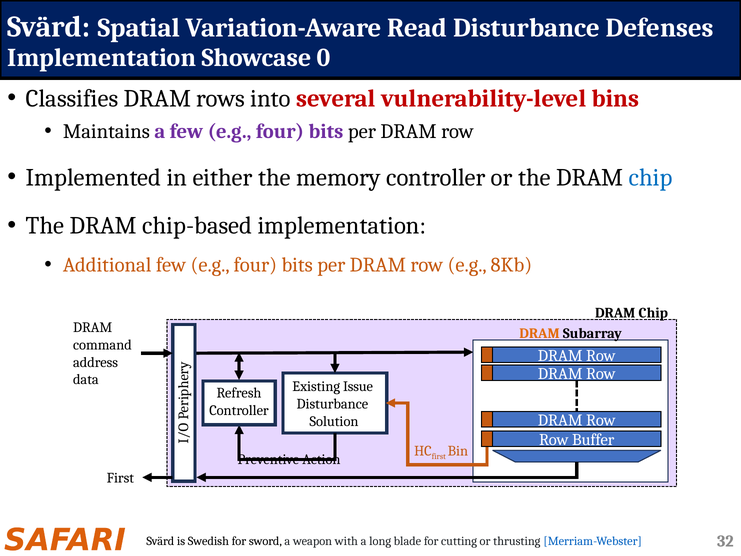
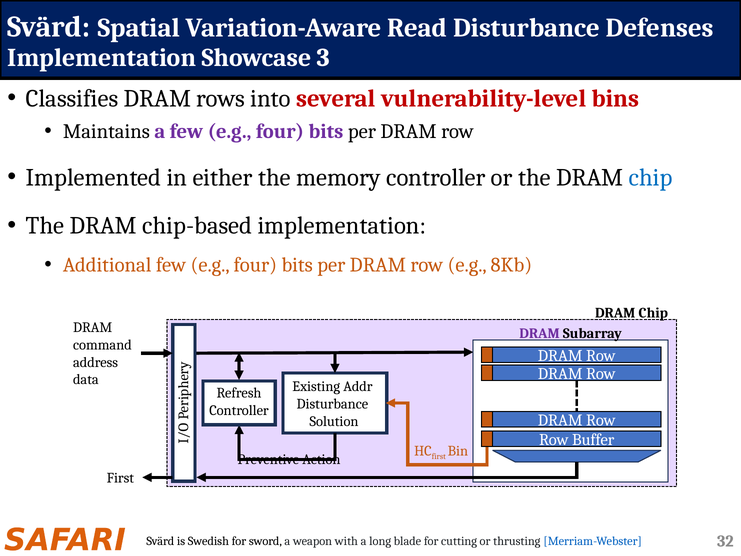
0: 0 -> 3
DRAM at (540, 333) colour: orange -> purple
Issue: Issue -> Addr
